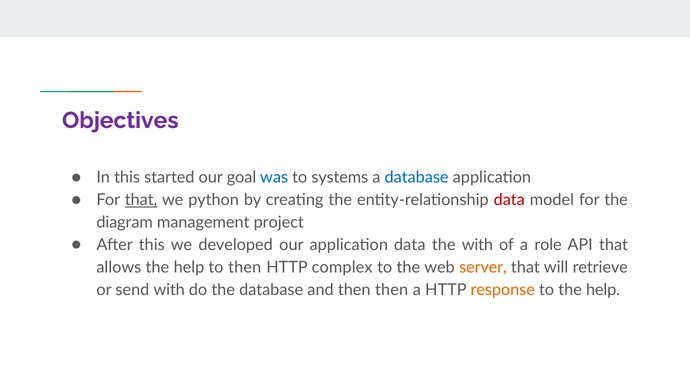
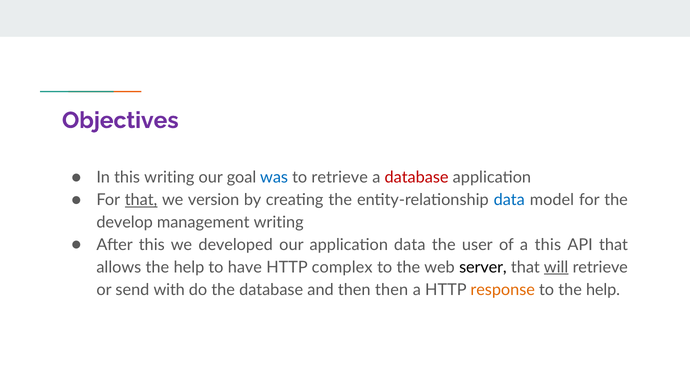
this started: started -> writing
to systems: systems -> retrieve
database at (417, 177) colour: blue -> red
python: python -> version
data at (509, 200) colour: red -> blue
diagram: diagram -> develop
management project: project -> writing
the with: with -> user
a role: role -> this
to then: then -> have
server colour: orange -> black
will underline: none -> present
